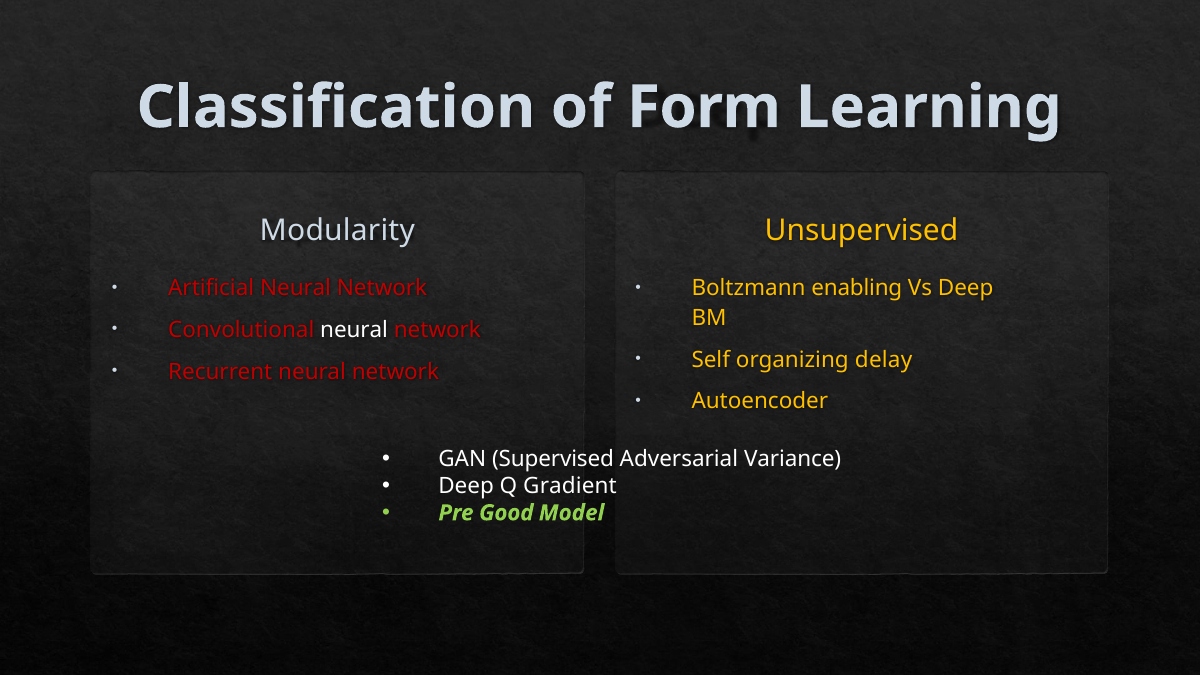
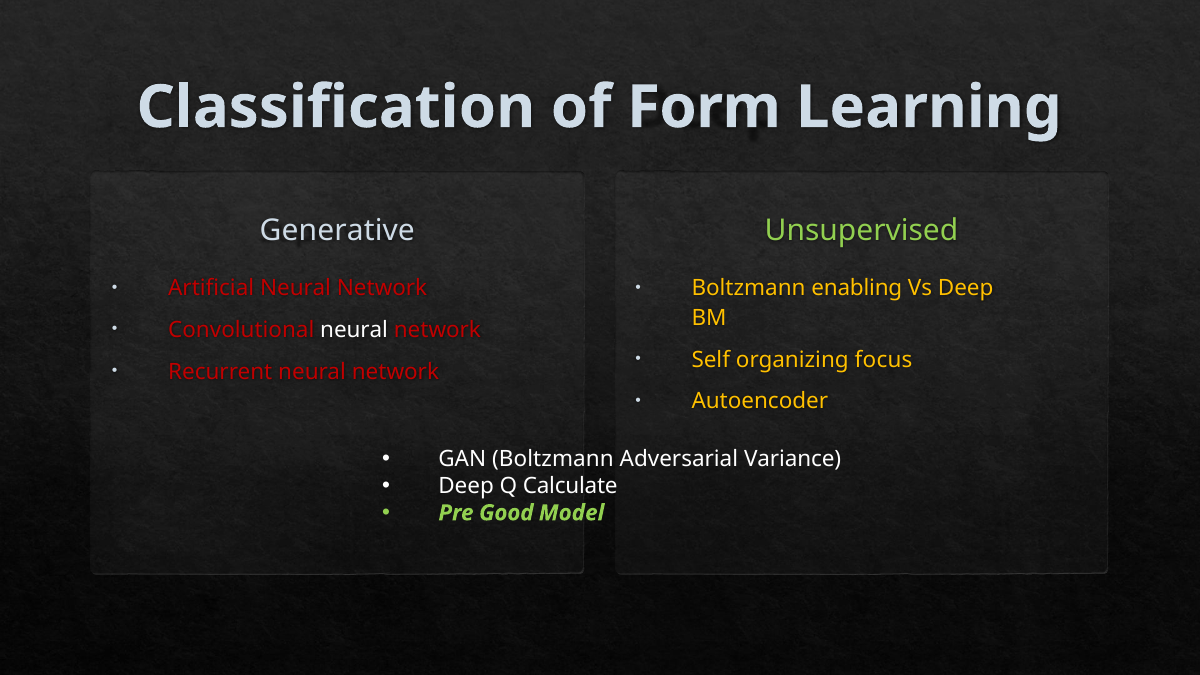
Modularity: Modularity -> Generative
Unsupervised colour: yellow -> light green
delay: delay -> focus
GAN Supervised: Supervised -> Boltzmann
Gradient: Gradient -> Calculate
